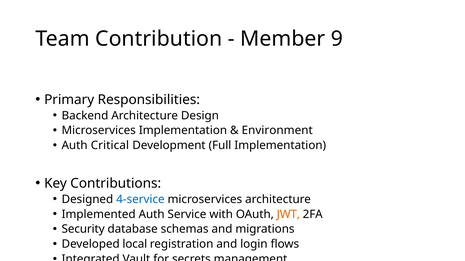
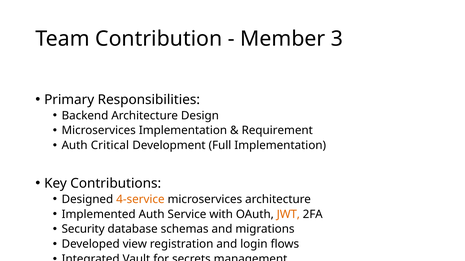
9: 9 -> 3
Environment: Environment -> Requirement
4-service colour: blue -> orange
local: local -> view
